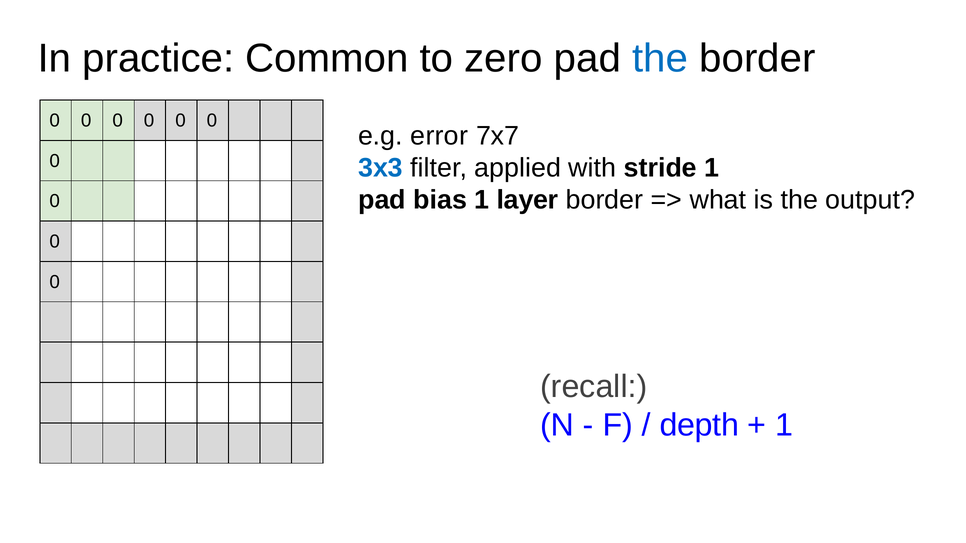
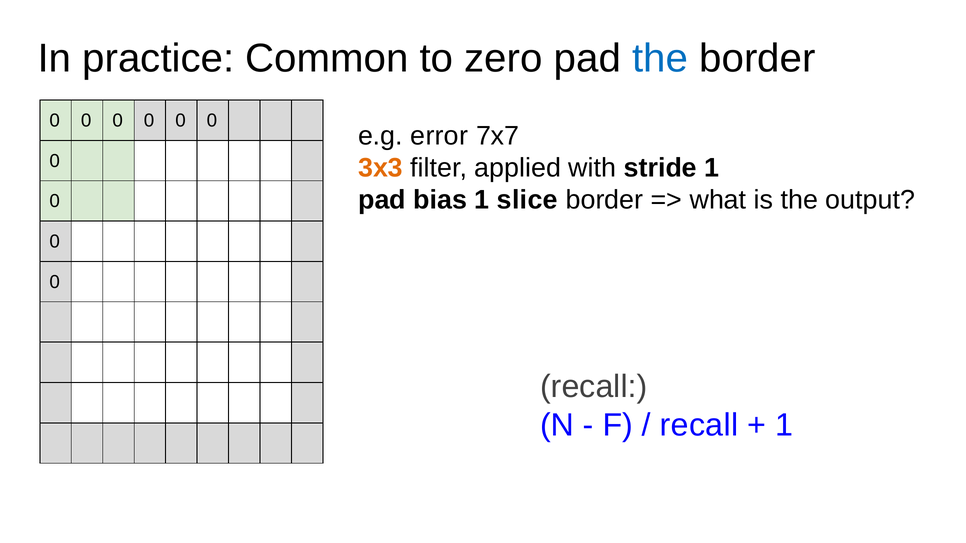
3x3 colour: blue -> orange
layer: layer -> slice
depth at (699, 426): depth -> recall
